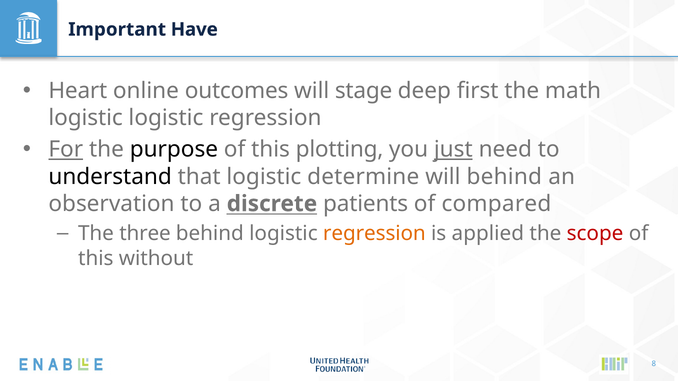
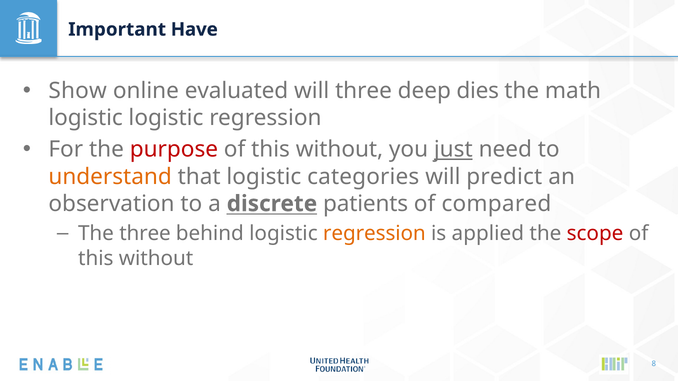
Heart: Heart -> Show
outcomes: outcomes -> evaluated
will stage: stage -> three
first: first -> dies
For underline: present -> none
purpose colour: black -> red
plotting at (340, 150): plotting -> without
understand colour: black -> orange
determine: determine -> categories
will behind: behind -> predict
